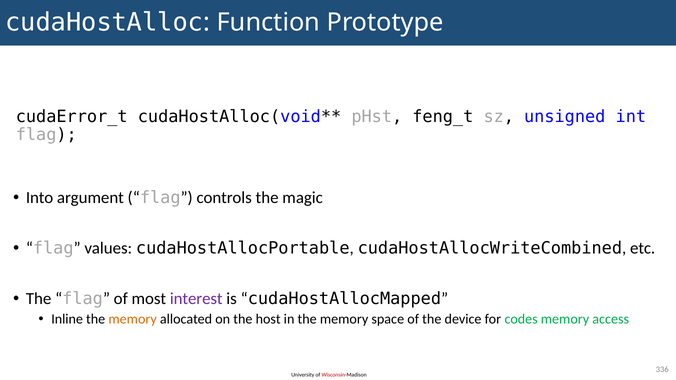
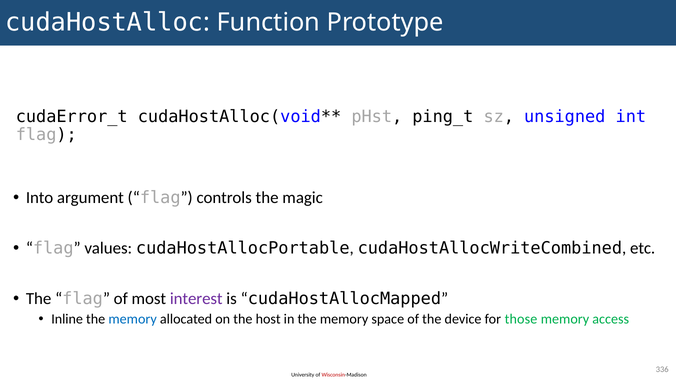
feng_t: feng_t -> ping_t
memory at (133, 319) colour: orange -> blue
codes: codes -> those
